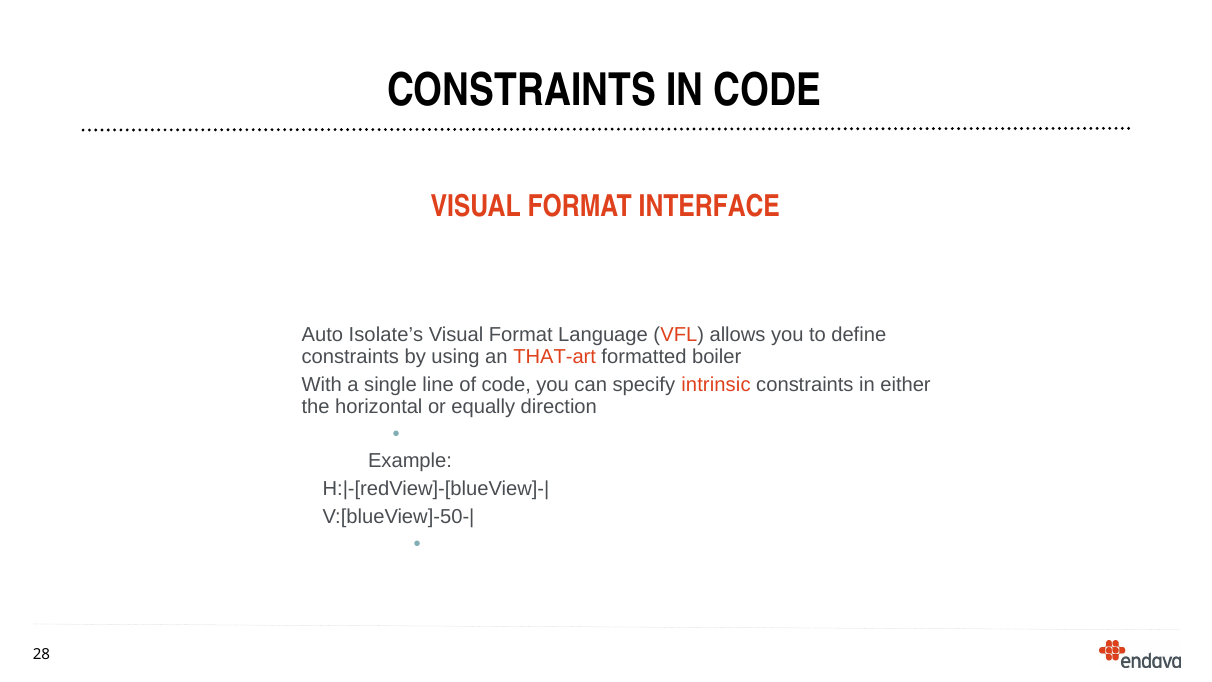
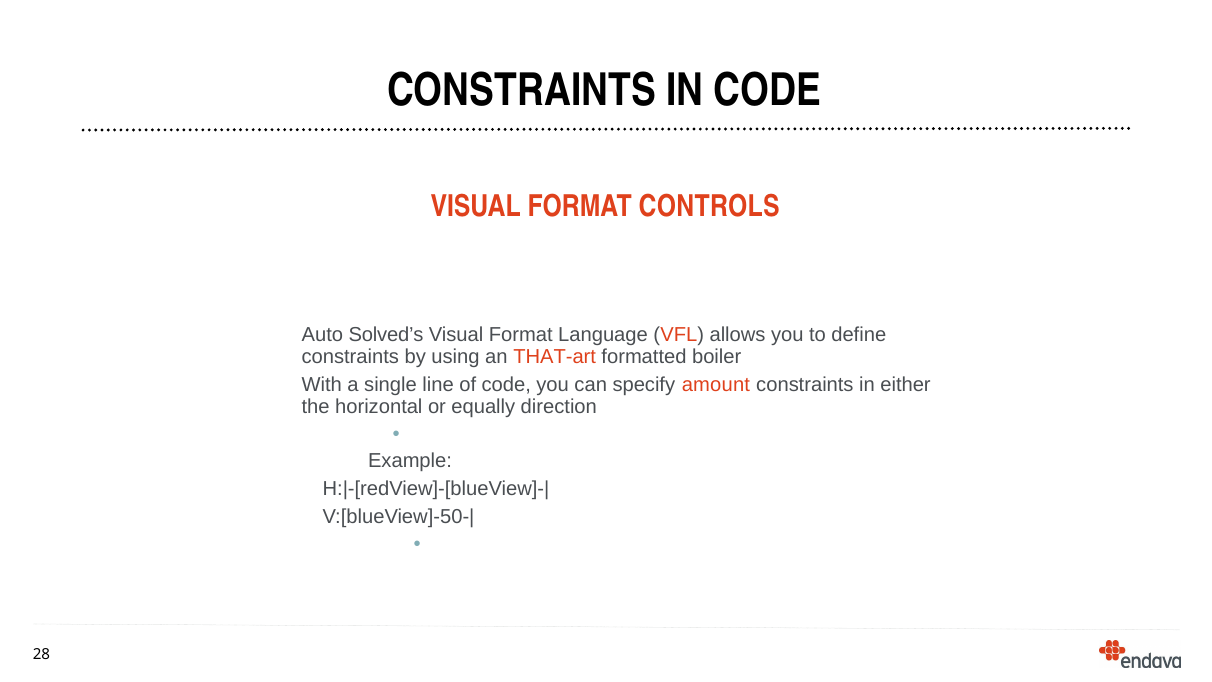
INTERFACE: INTERFACE -> CONTROLS
Isolate’s: Isolate’s -> Solved’s
intrinsic: intrinsic -> amount
